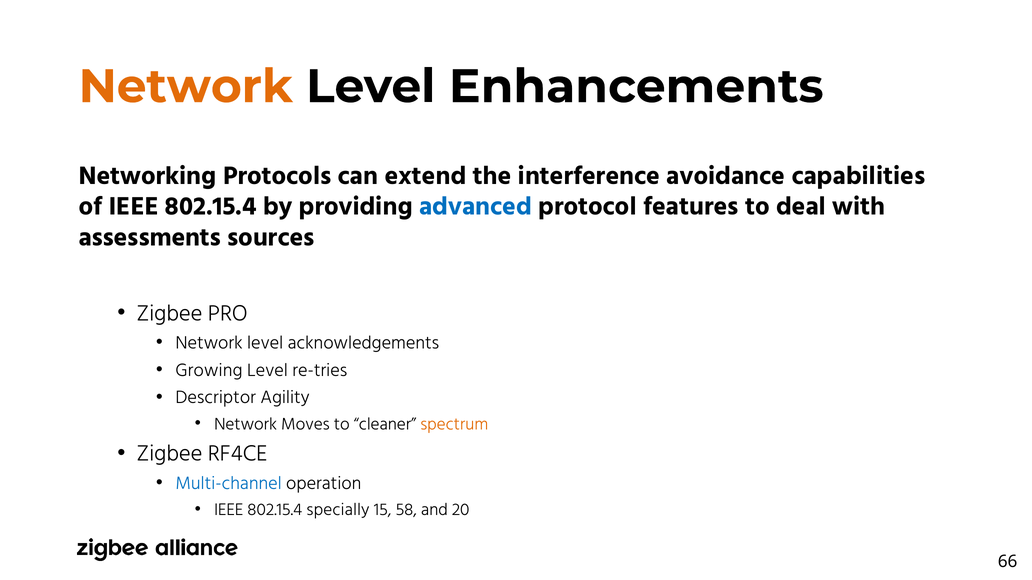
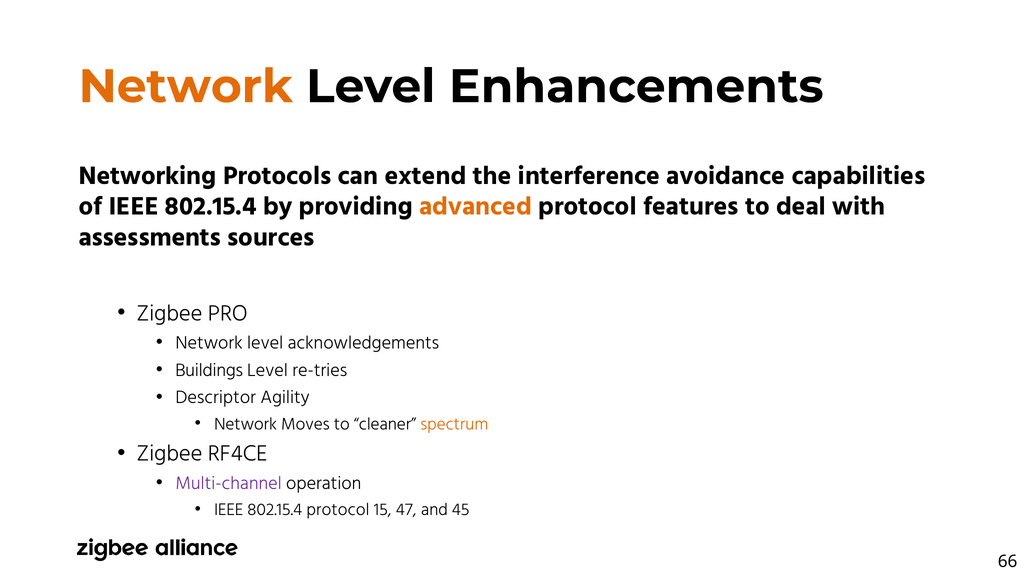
advanced colour: blue -> orange
Growing: Growing -> Buildings
Multi-channel colour: blue -> purple
802.15.4 specially: specially -> protocol
58: 58 -> 47
20: 20 -> 45
